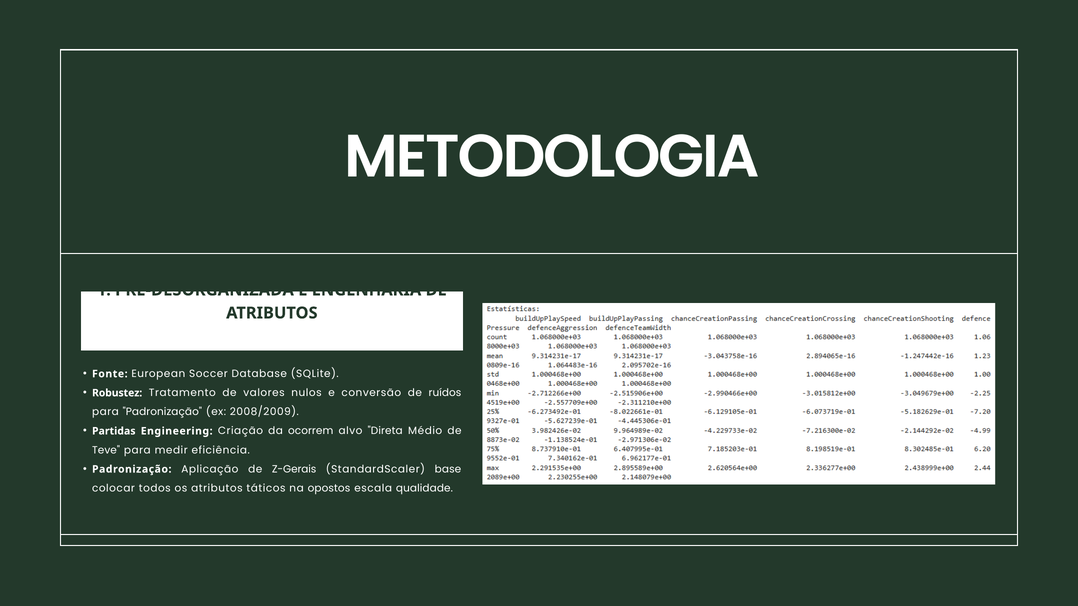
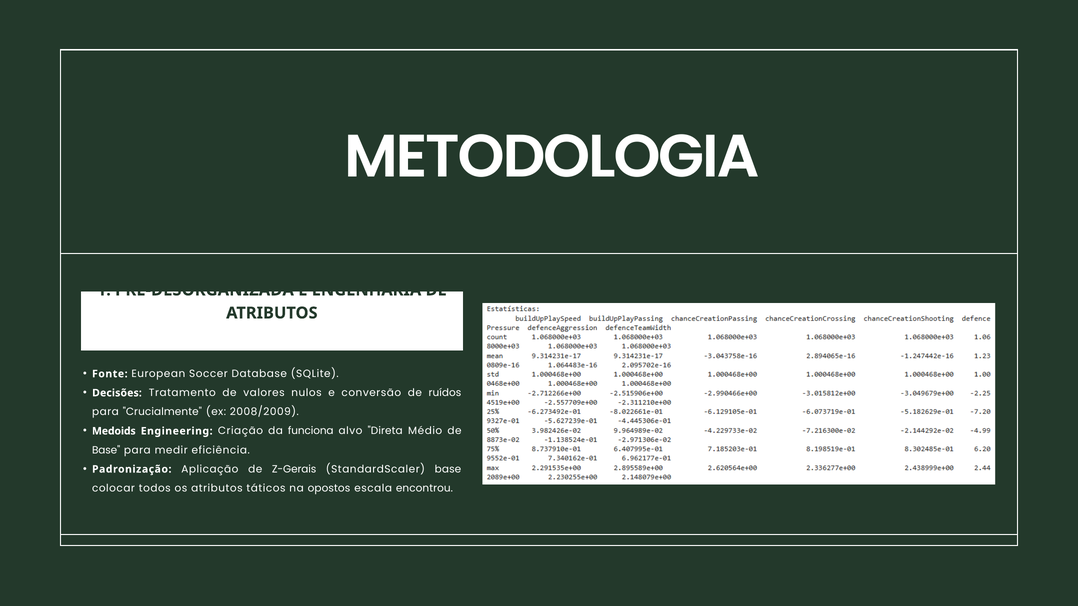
Robustez: Robustez -> Decisões
para Padronização: Padronização -> Crucialmente
Partidas: Partidas -> Medoids
ocorrem: ocorrem -> funciona
Teve at (106, 450): Teve -> Base
qualidade: qualidade -> encontrou
